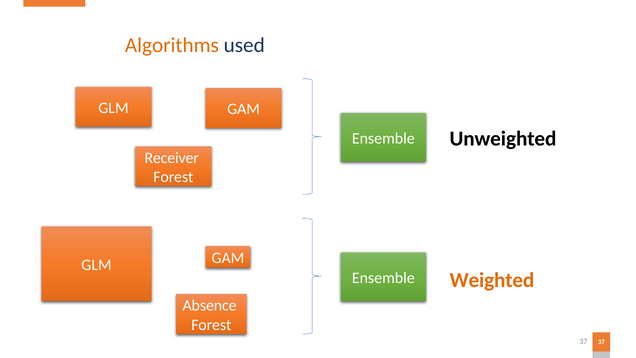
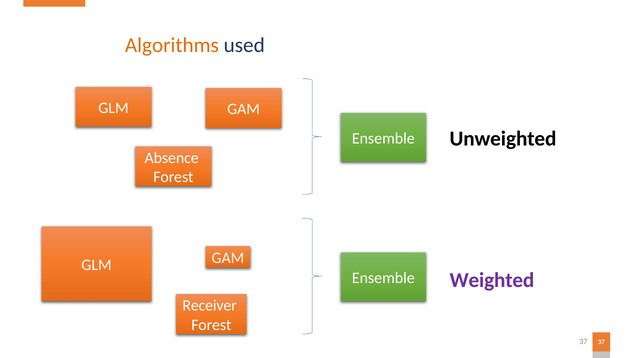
Receiver: Receiver -> Absence
Weighted colour: orange -> purple
Absence: Absence -> Receiver
